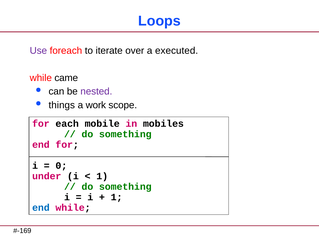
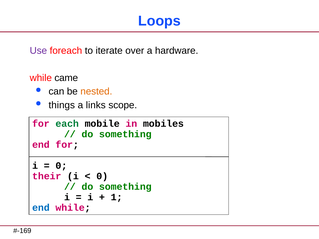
executed: executed -> hardware
nested colour: purple -> orange
work: work -> links
each colour: black -> green
under: under -> their
1 at (102, 176): 1 -> 0
